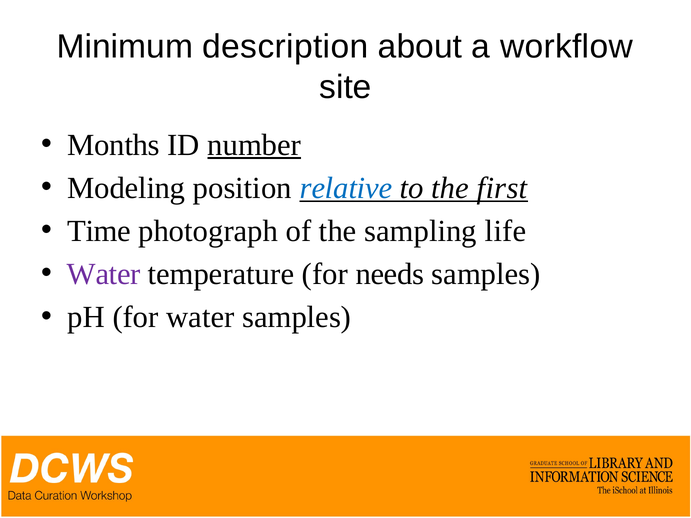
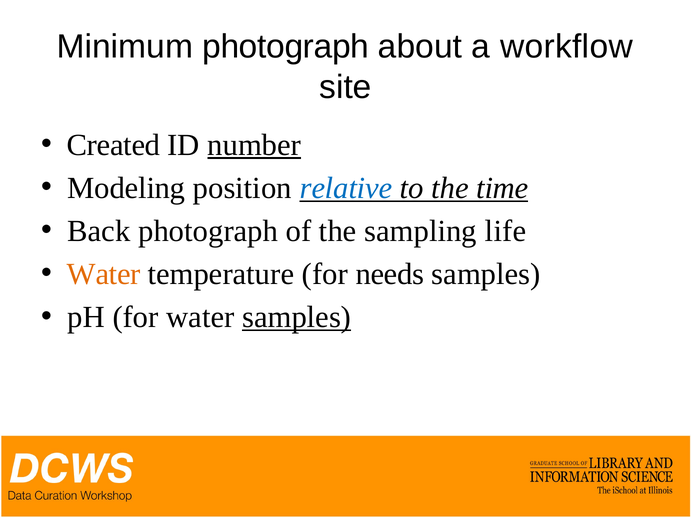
Minimum description: description -> photograph
Months: Months -> Created
first: first -> time
Time: Time -> Back
Water at (104, 274) colour: purple -> orange
samples at (297, 317) underline: none -> present
